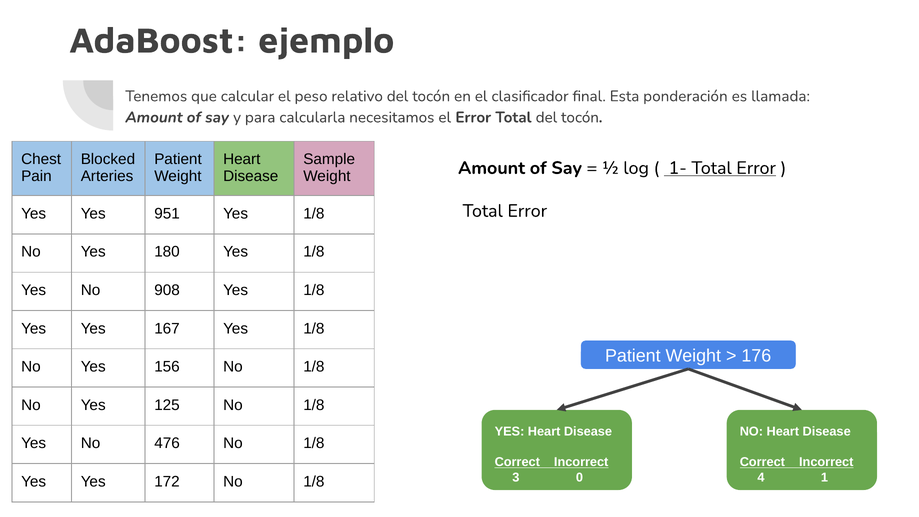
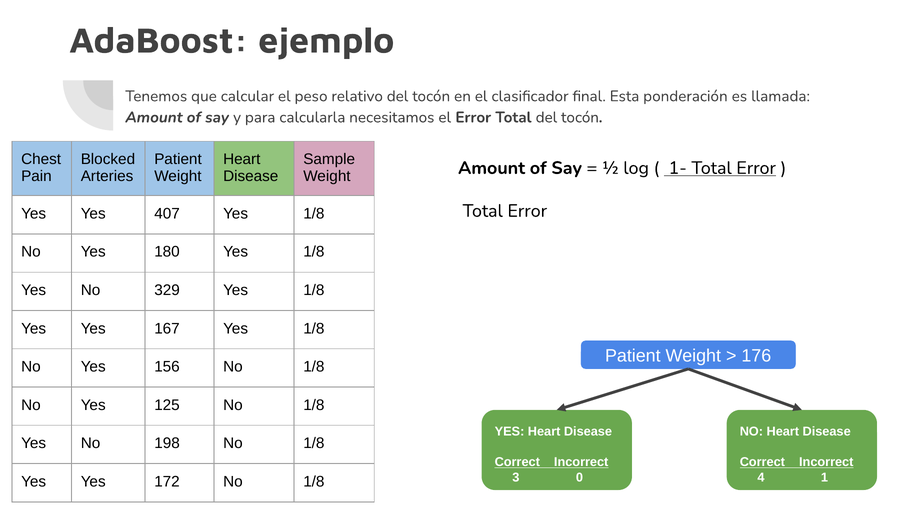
951: 951 -> 407
908: 908 -> 329
476: 476 -> 198
